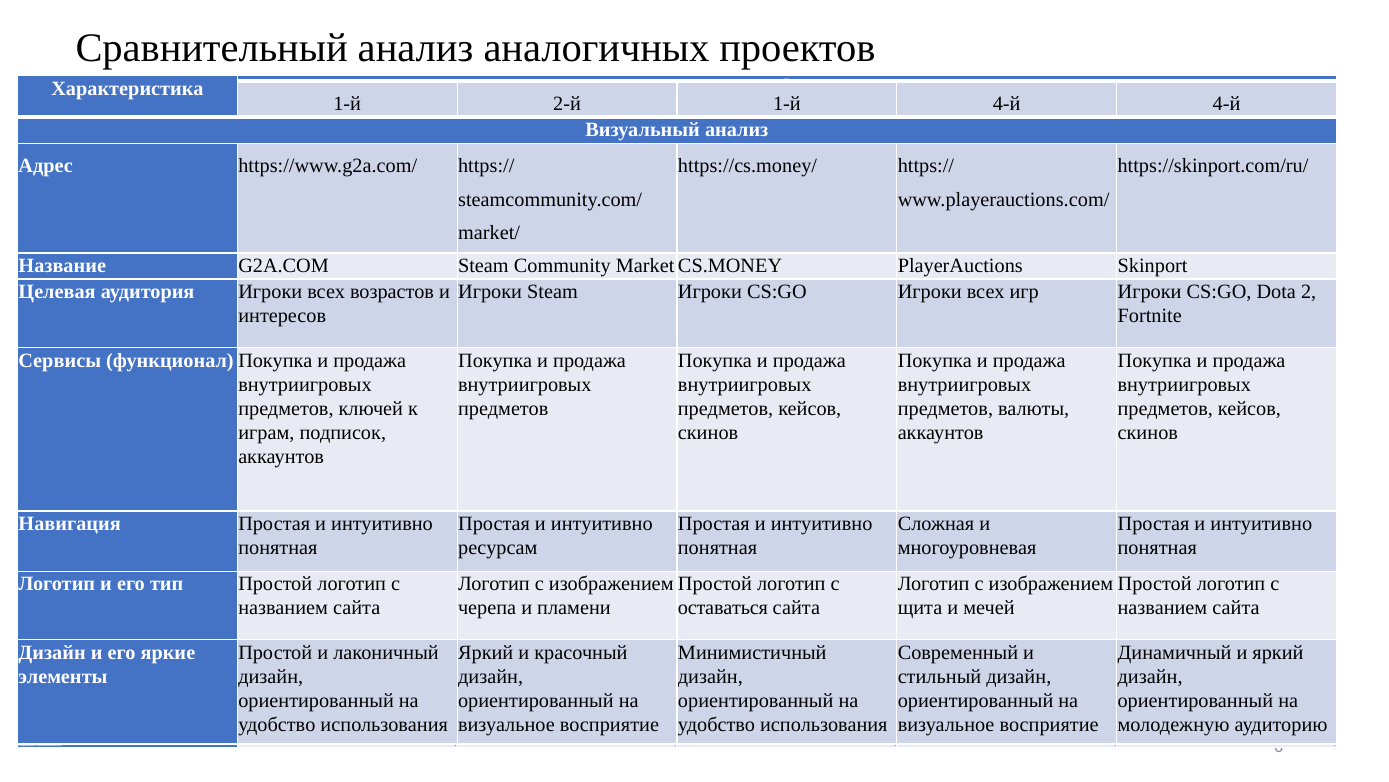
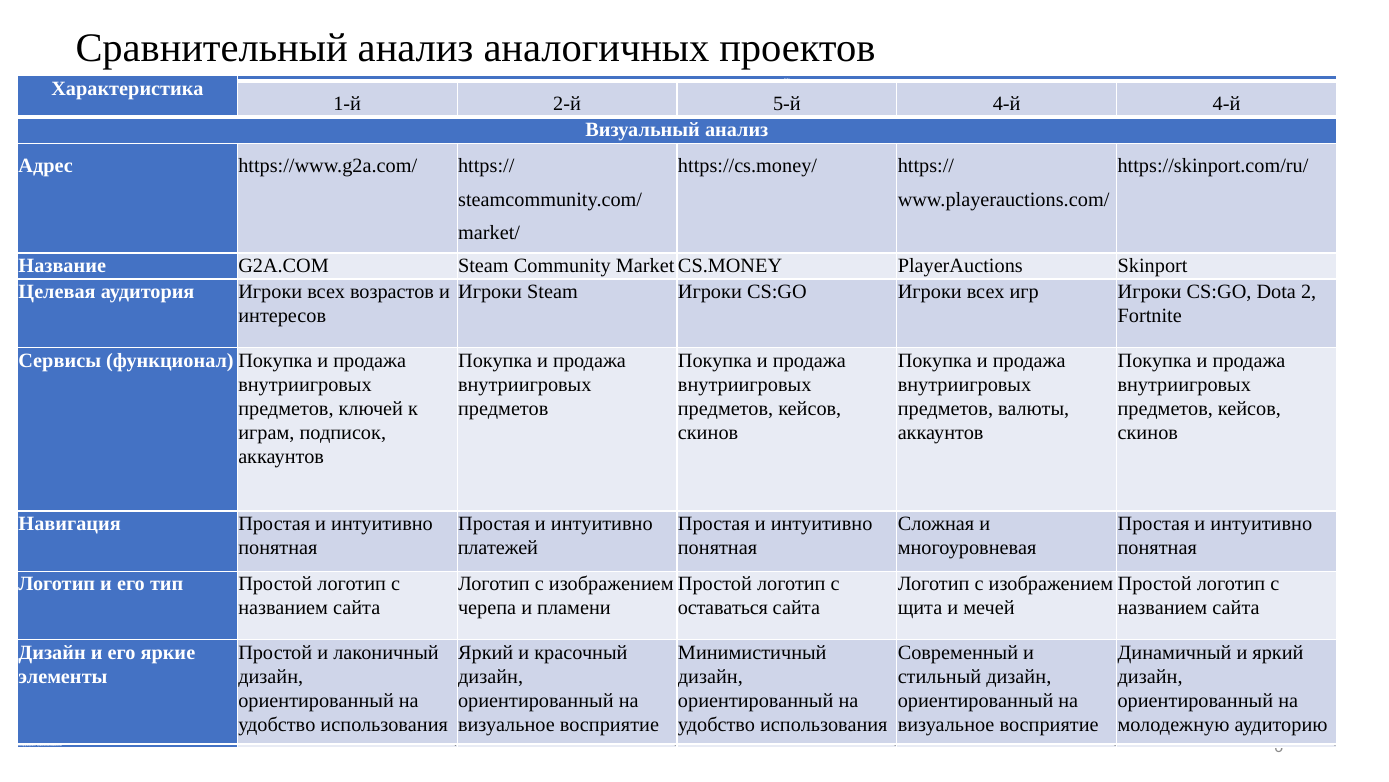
2-й 1-й: 1-й -> 5-й
ресурсам: ресурсам -> платежей
